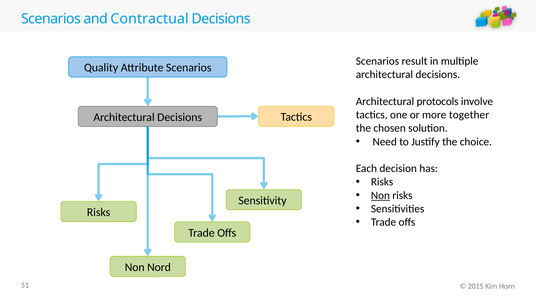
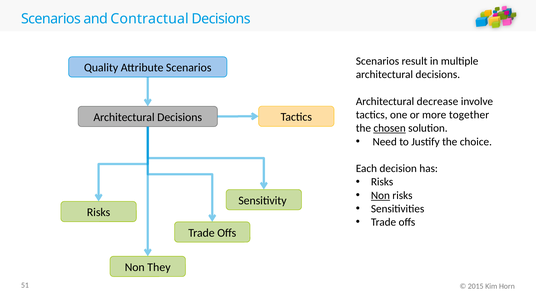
protocols: protocols -> decrease
chosen underline: none -> present
Nord: Nord -> They
